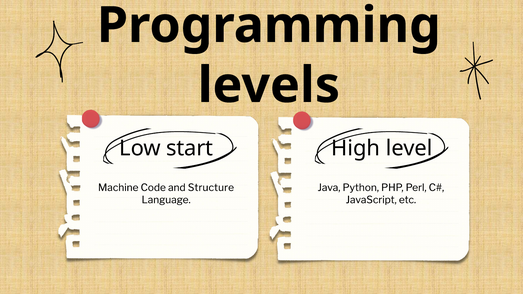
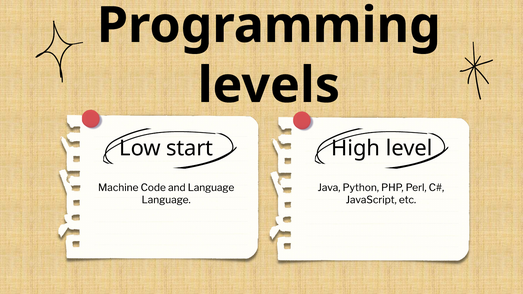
and Structure: Structure -> Language
